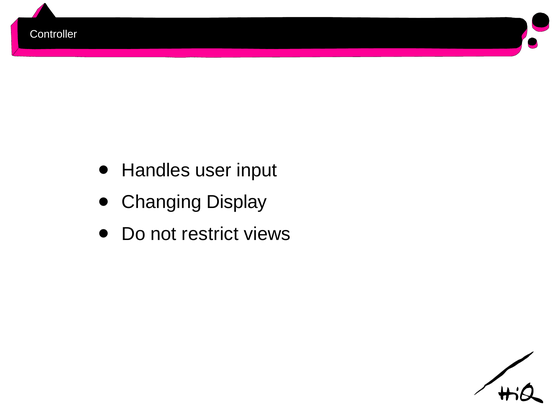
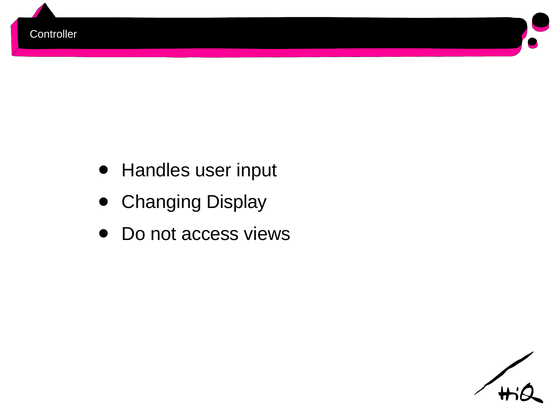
restrict: restrict -> access
